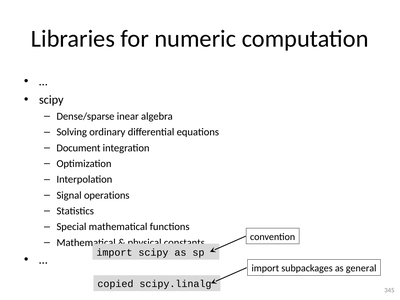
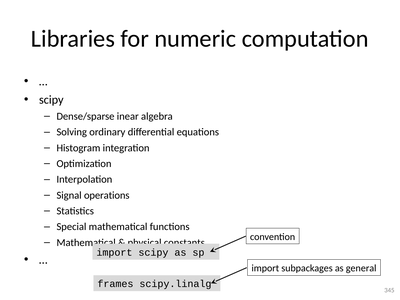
Document: Document -> Histogram
copied: copied -> frames
